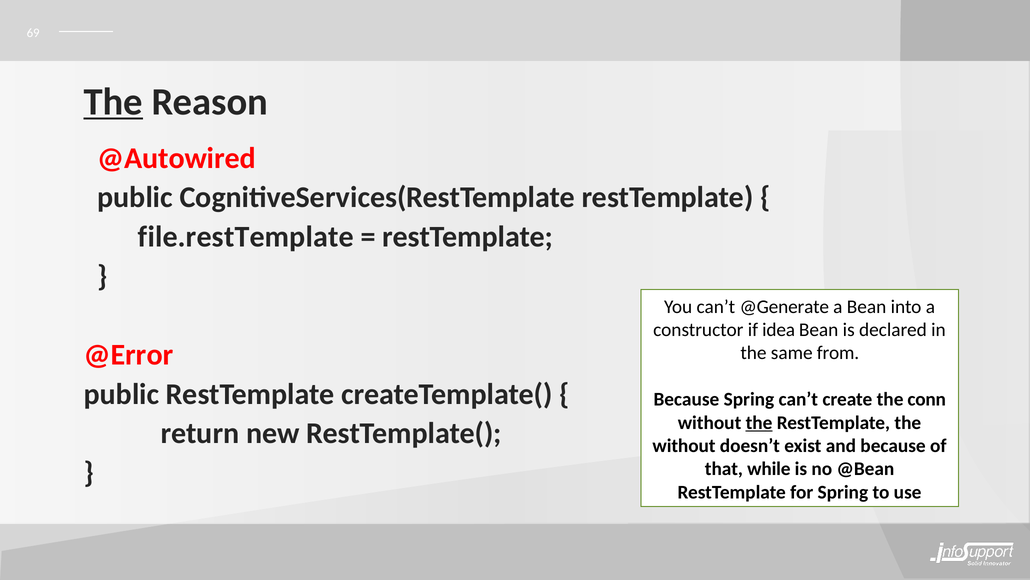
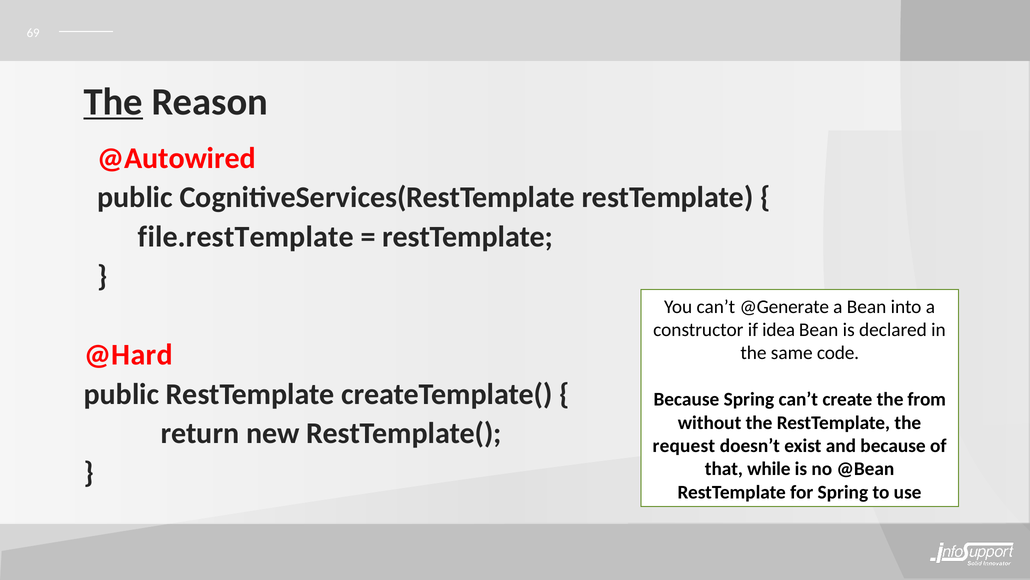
@Error: @Error -> @Hard
from: from -> code
conn: conn -> from
the at (759, 422) underline: present -> none
without at (684, 445): without -> request
